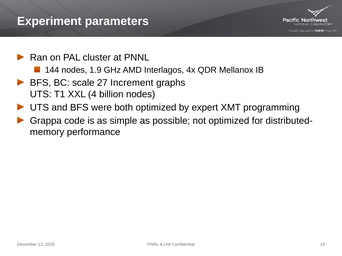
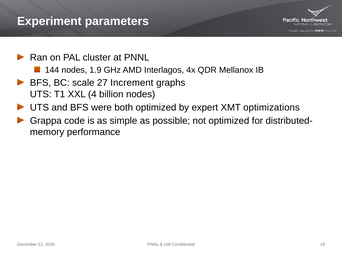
programming: programming -> optimizations
